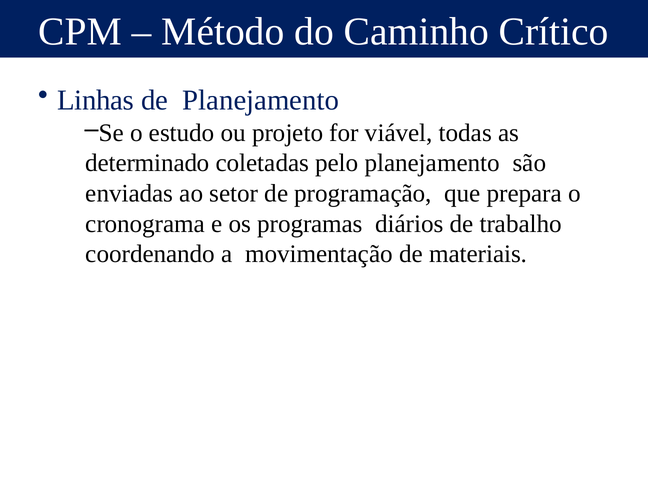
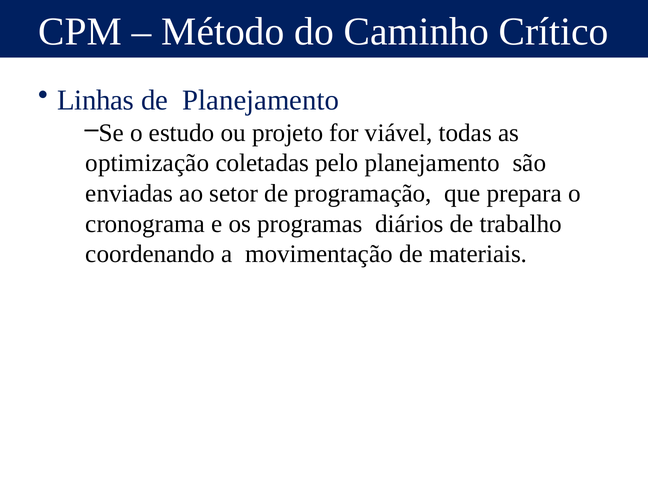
determinado: determinado -> optimização
